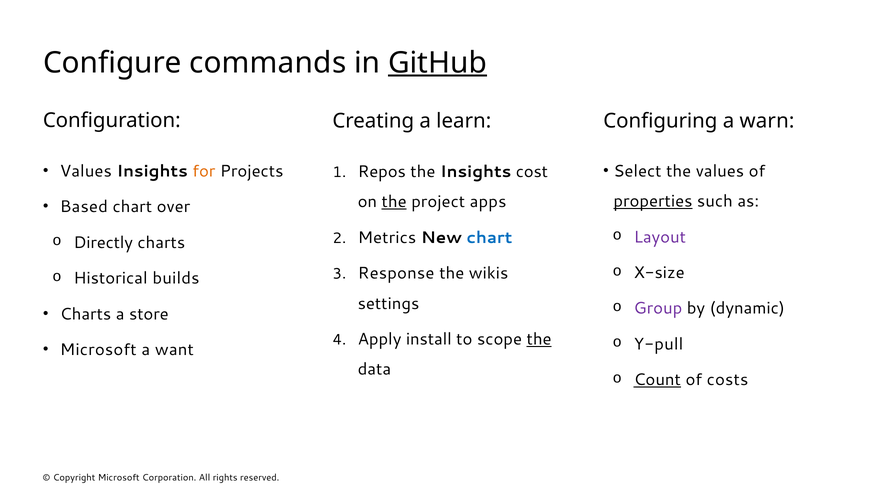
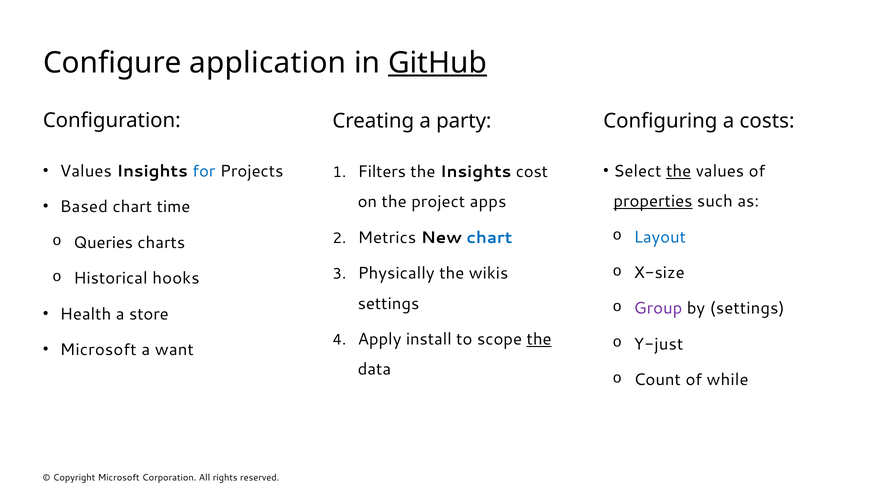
commands: commands -> application
learn: learn -> party
warn: warn -> costs
for colour: orange -> blue
the at (679, 171) underline: none -> present
Repos: Repos -> Filters
the at (394, 202) underline: present -> none
over: over -> time
Layout colour: purple -> blue
Directly: Directly -> Queries
Response: Response -> Physically
builds: builds -> hooks
by dynamic: dynamic -> settings
Charts at (86, 314): Charts -> Health
Y-pull: Y-pull -> Y-just
Count underline: present -> none
costs: costs -> while
